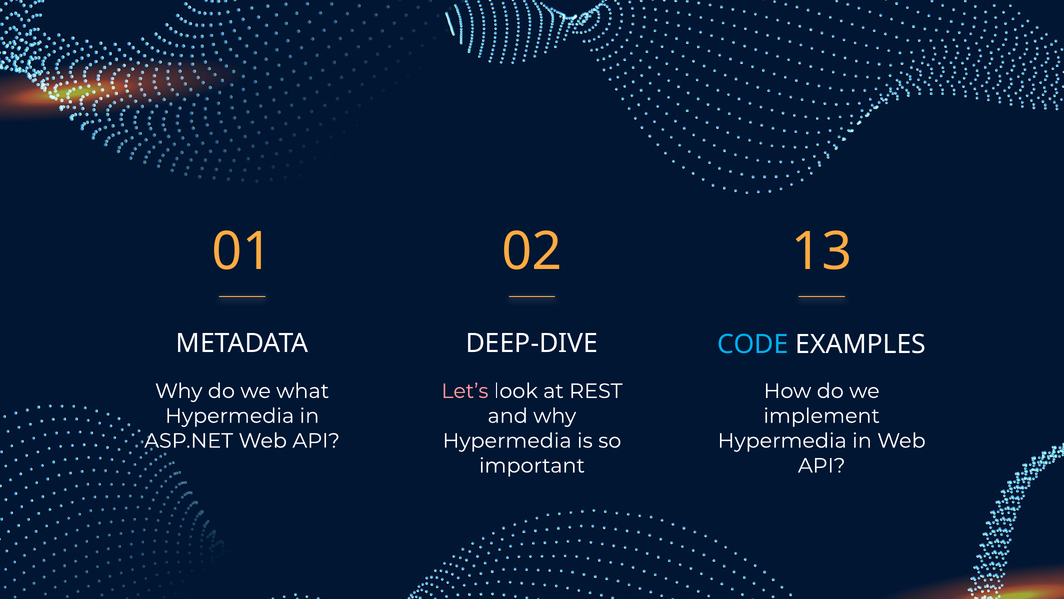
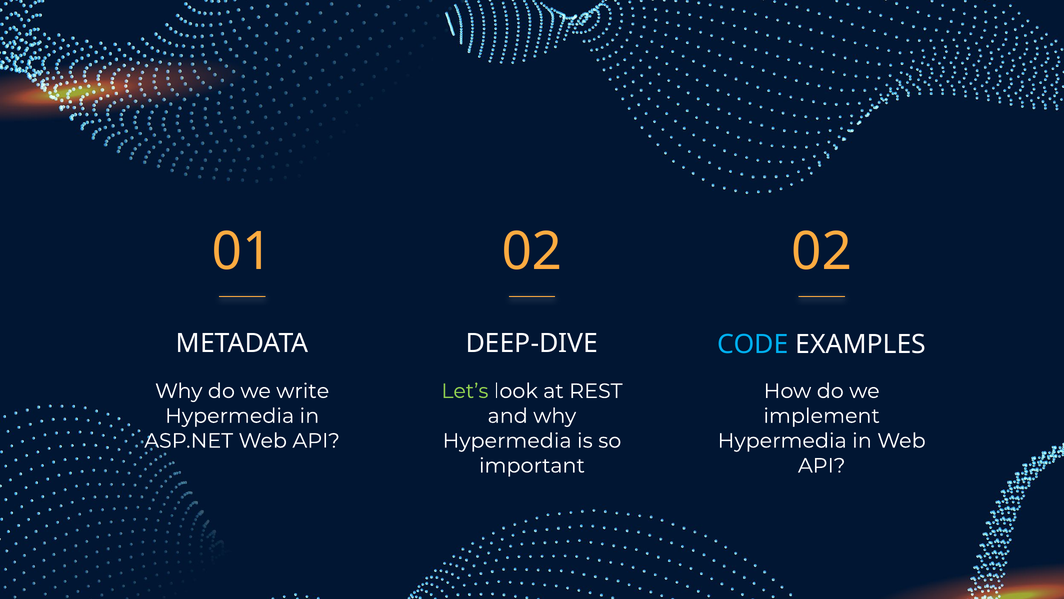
02 13: 13 -> 02
what: what -> write
Let’s colour: pink -> light green
